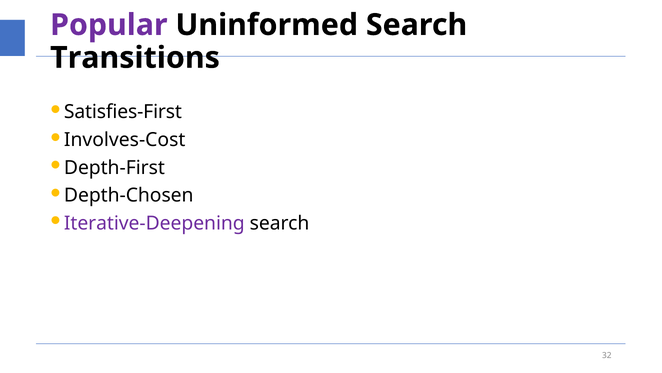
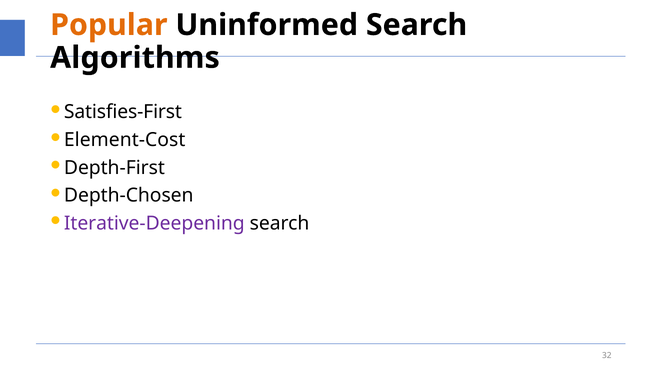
Popular colour: purple -> orange
Transitions: Transitions -> Algorithms
Involves-Cost: Involves-Cost -> Element-Cost
